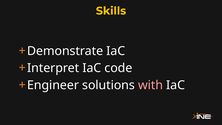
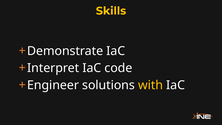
with colour: pink -> yellow
